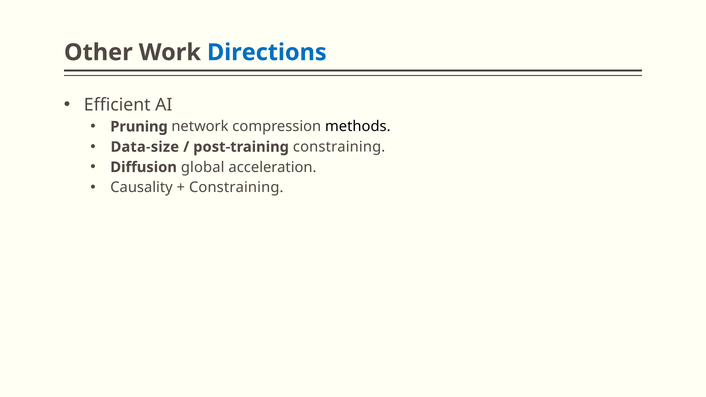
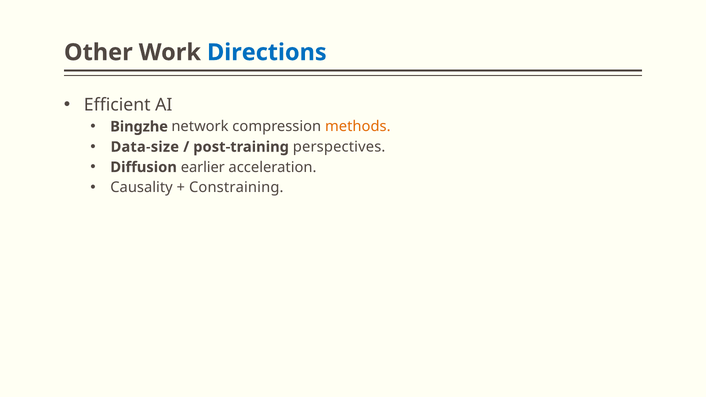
Pruning: Pruning -> Bingzhe
methods colour: black -> orange
post-training constraining: constraining -> perspectives
global: global -> earlier
